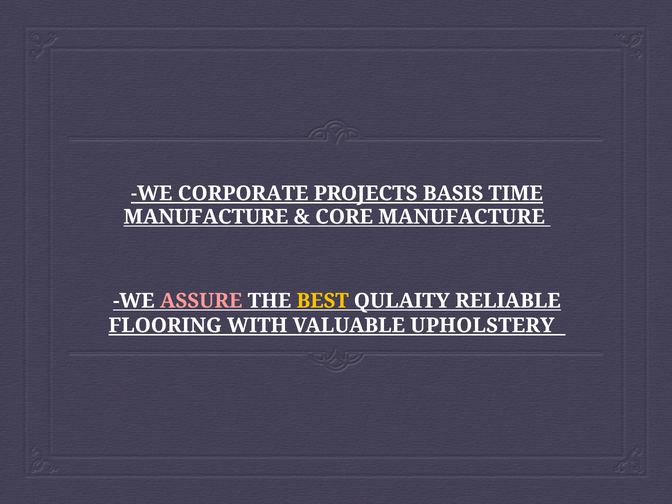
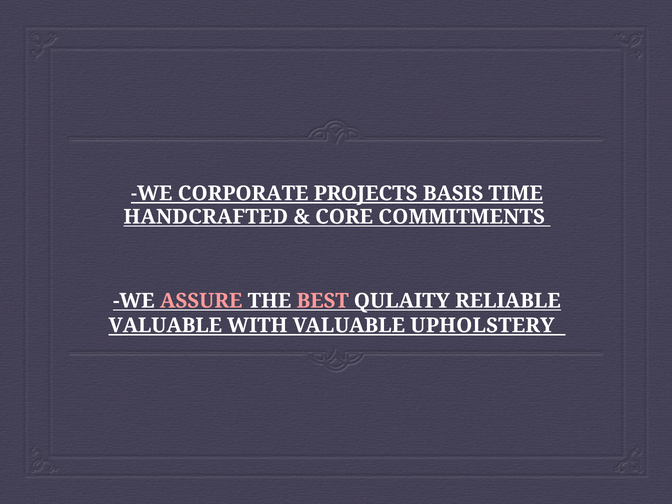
MANUFACTURE at (206, 217): MANUFACTURE -> HANDCRAFTED
CORE MANUFACTURE: MANUFACTURE -> COMMITMENTS
BEST colour: yellow -> pink
FLOORING at (165, 325): FLOORING -> VALUABLE
